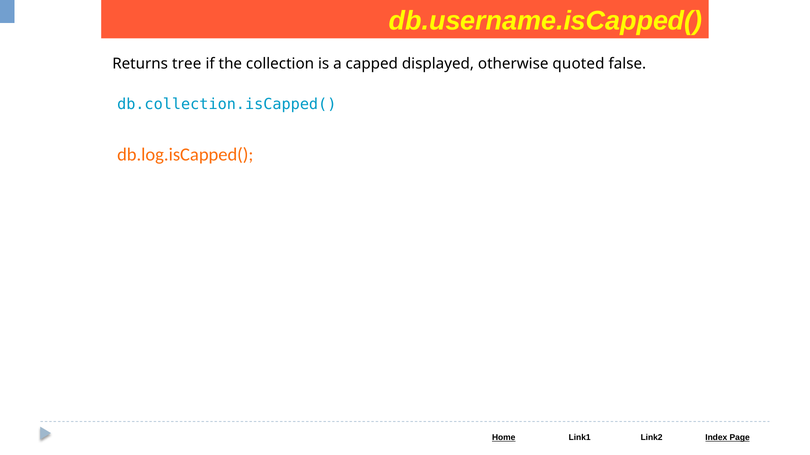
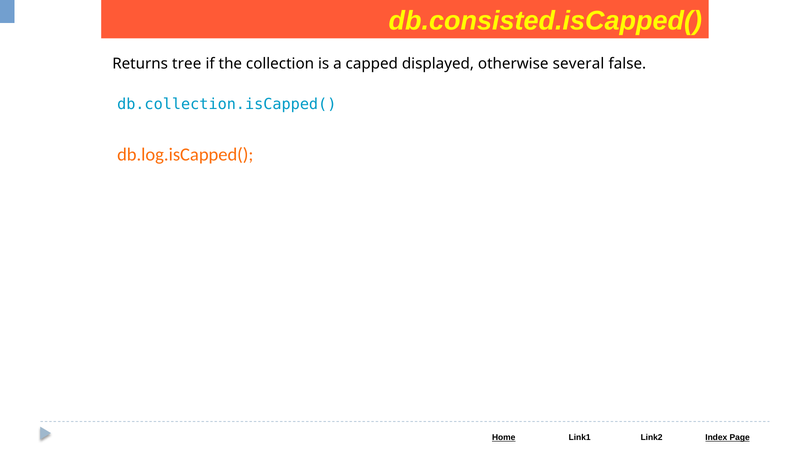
db.username.isCapped(: db.username.isCapped( -> db.consisted.isCapped(
quoted: quoted -> several
